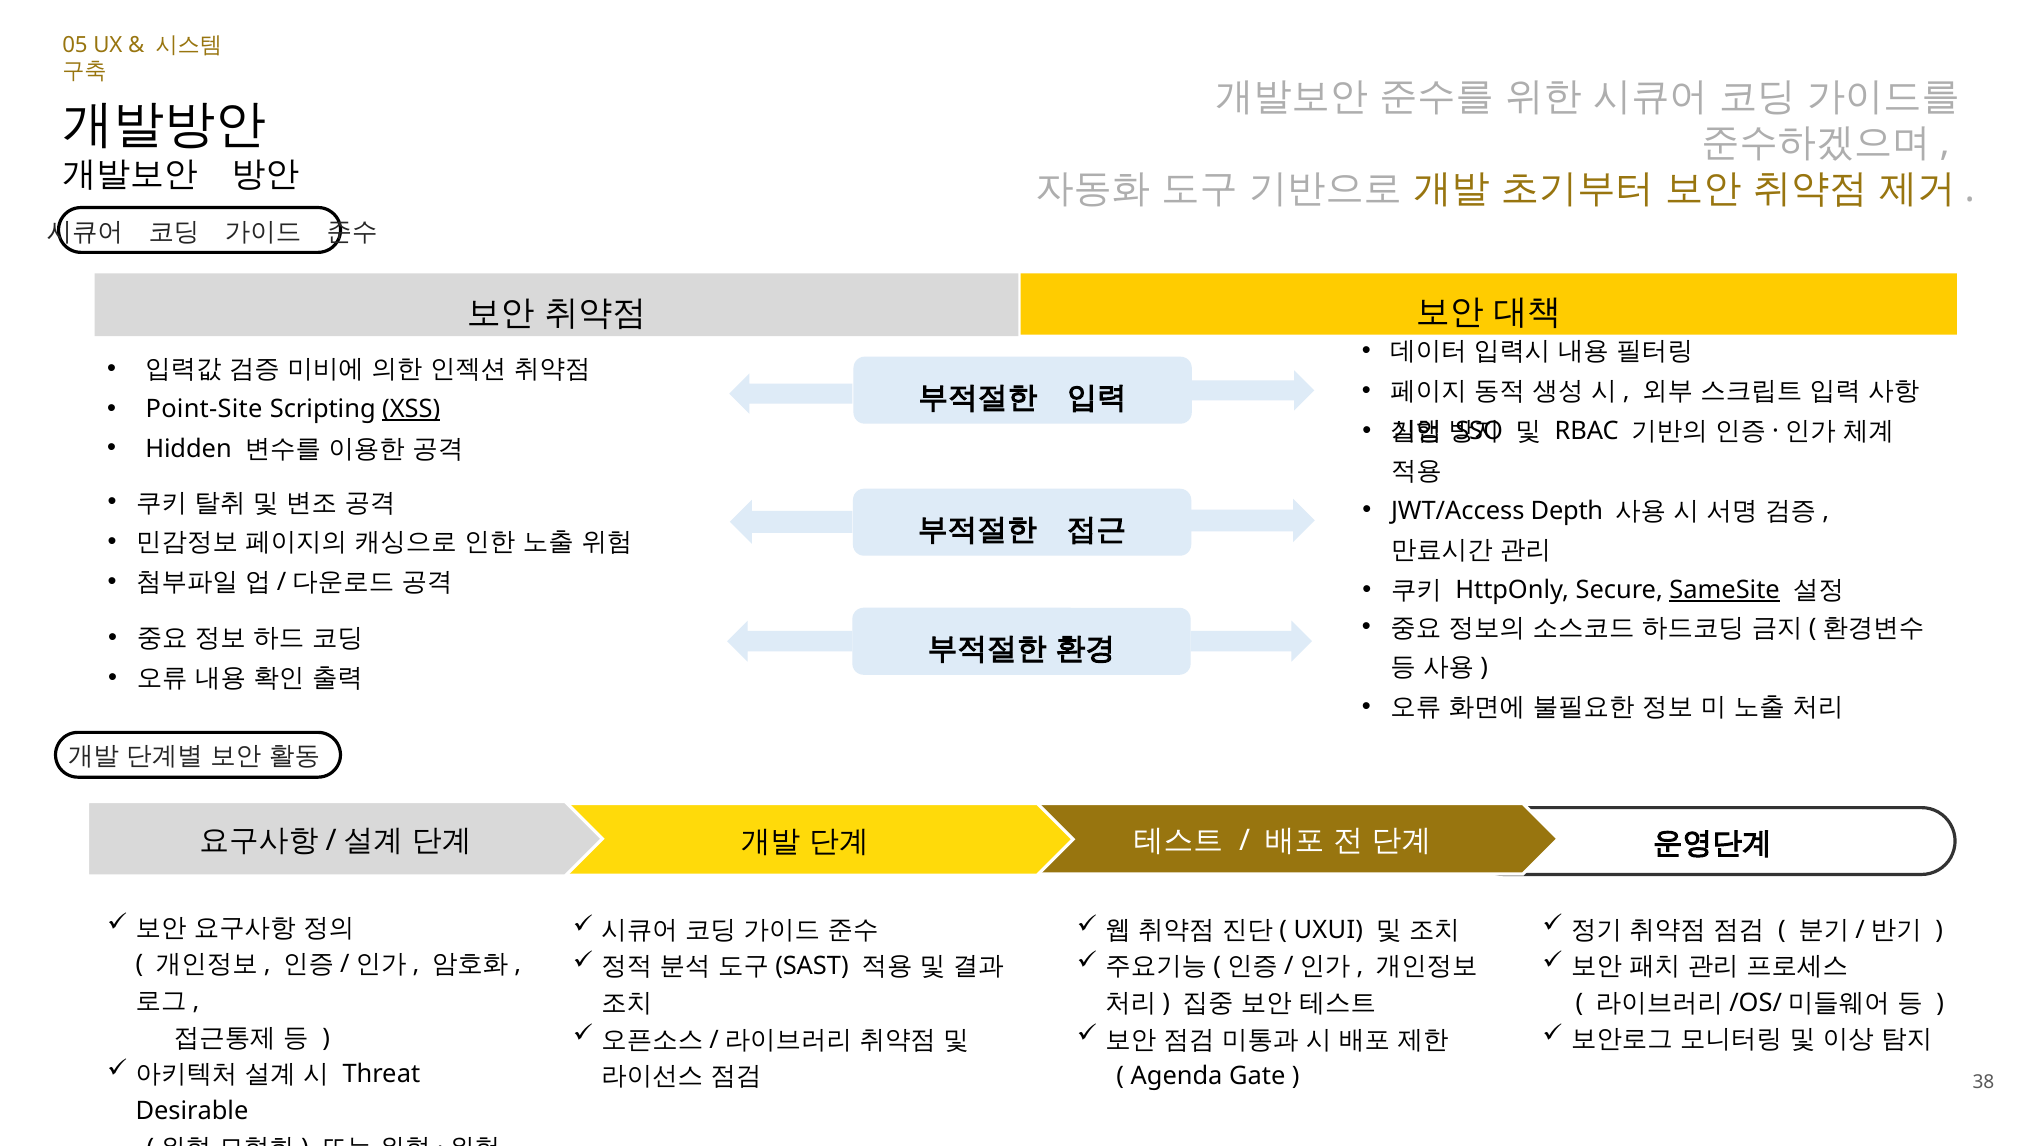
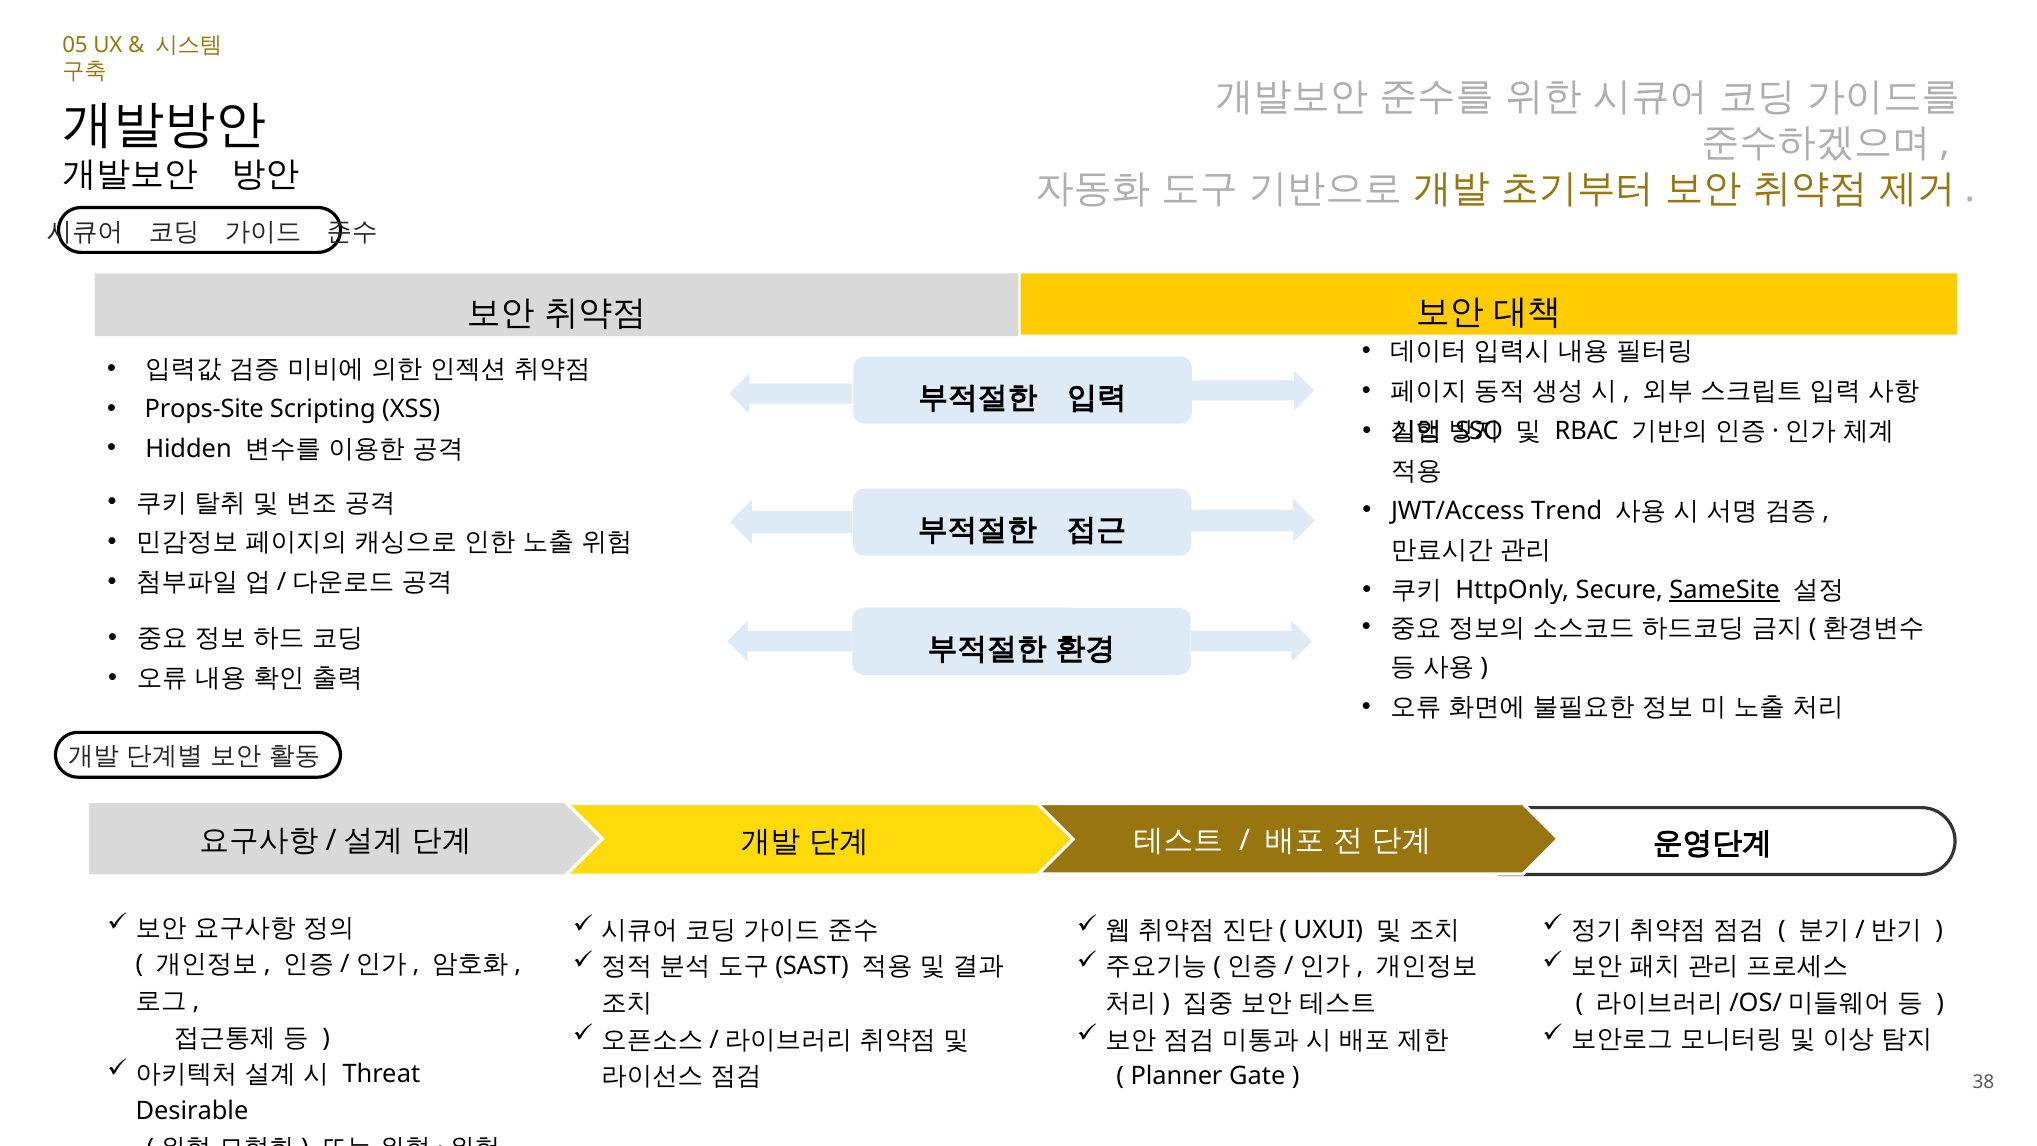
Point-Site: Point-Site -> Props-Site
XSS underline: present -> none
Depth: Depth -> Trend
Agenda: Agenda -> Planner
